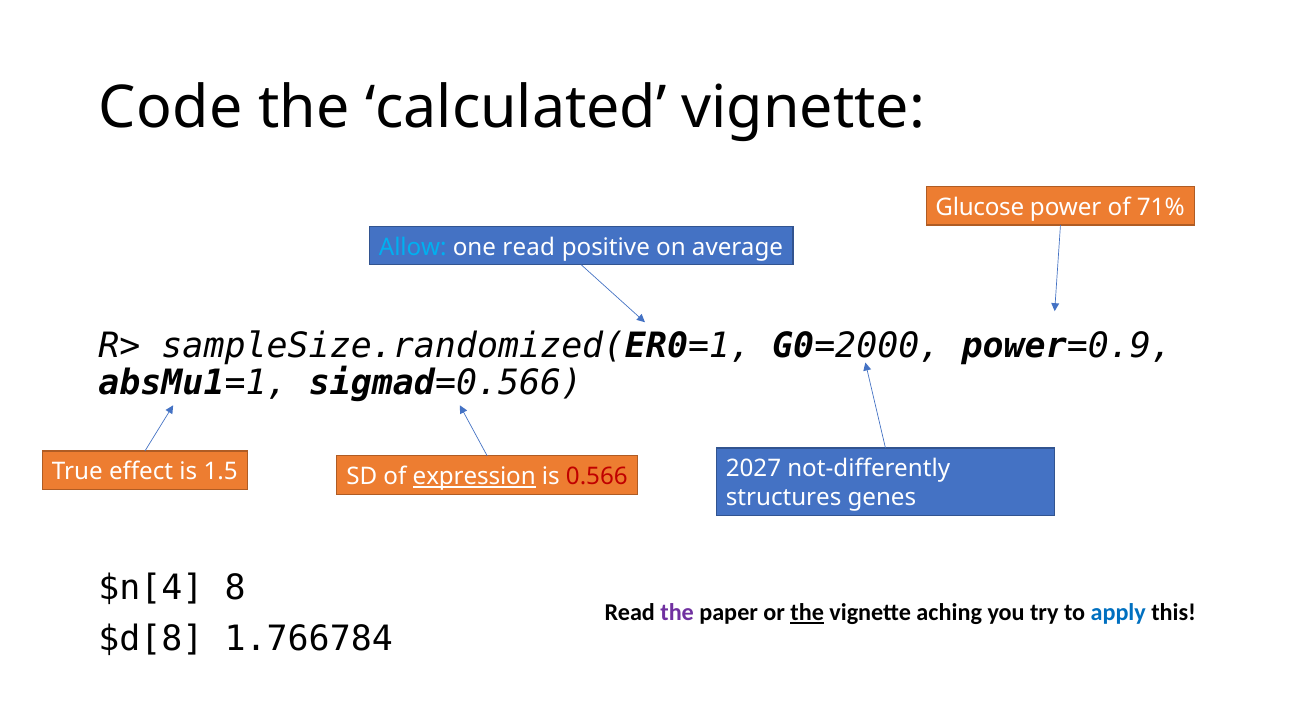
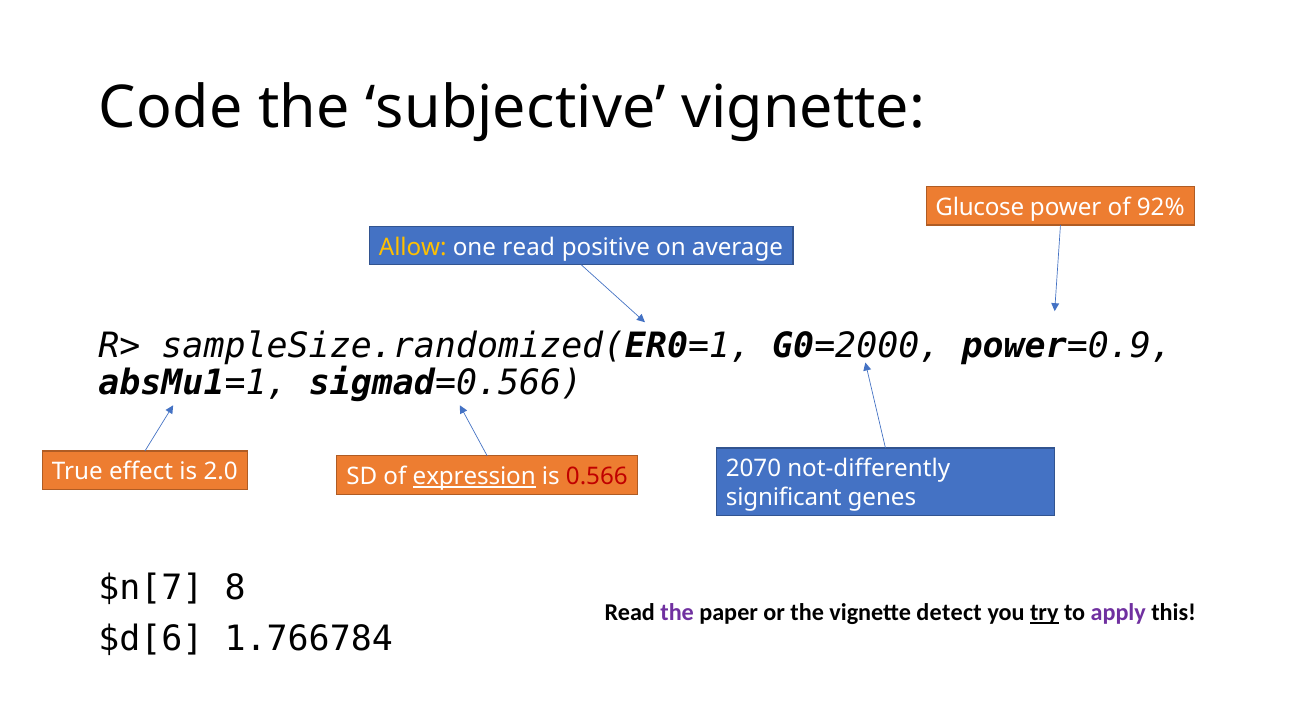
calculated: calculated -> subjective
71%: 71% -> 92%
Allow colour: light blue -> yellow
2027: 2027 -> 2070
1.5: 1.5 -> 2.0
structures: structures -> significant
$n[4: $n[4 -> $n[7
the at (807, 613) underline: present -> none
aching: aching -> detect
try underline: none -> present
apply colour: blue -> purple
$d[8: $d[8 -> $d[6
